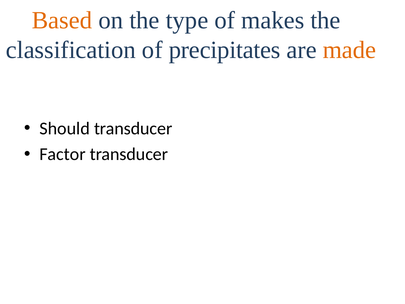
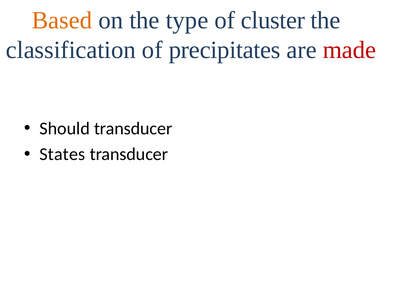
makes: makes -> cluster
made colour: orange -> red
Factor: Factor -> States
